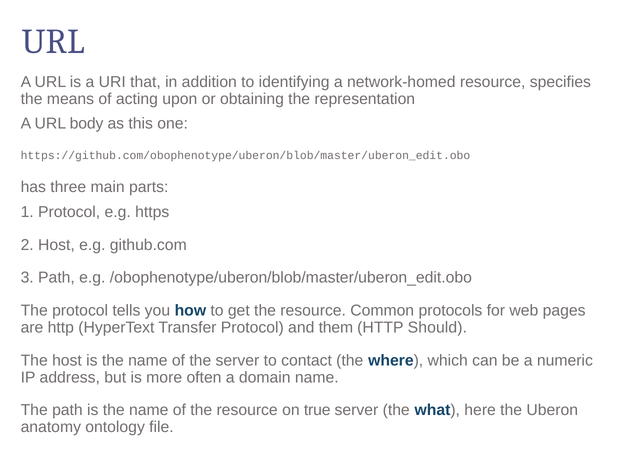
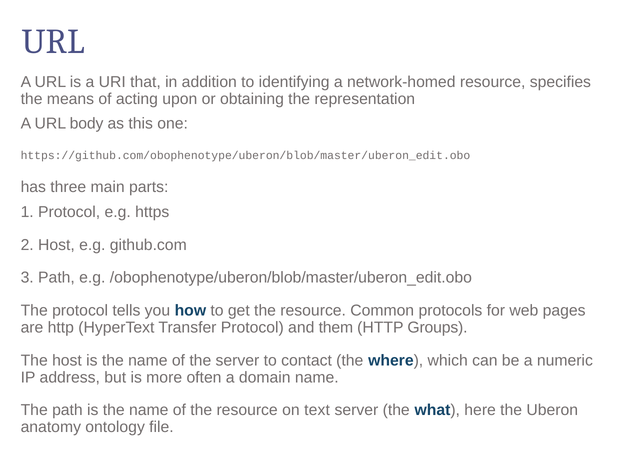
Should: Should -> Groups
true: true -> text
